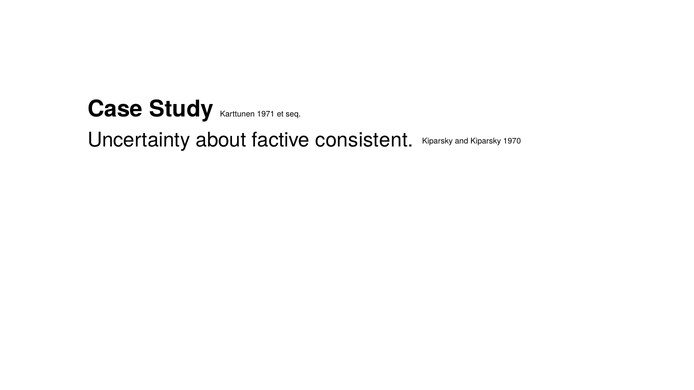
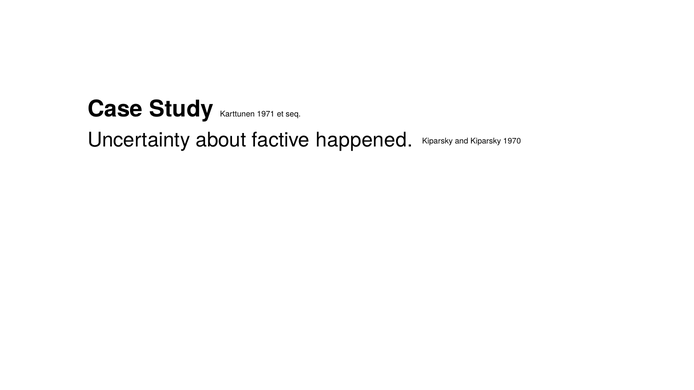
consistent: consistent -> happened
